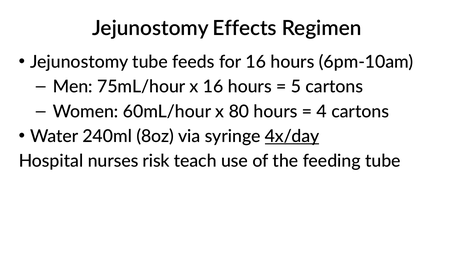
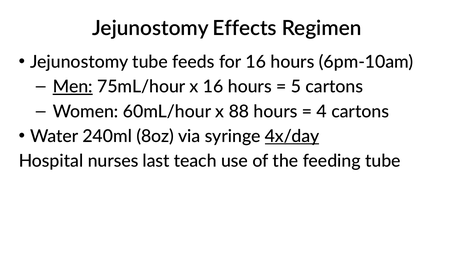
Men underline: none -> present
80: 80 -> 88
risk: risk -> last
